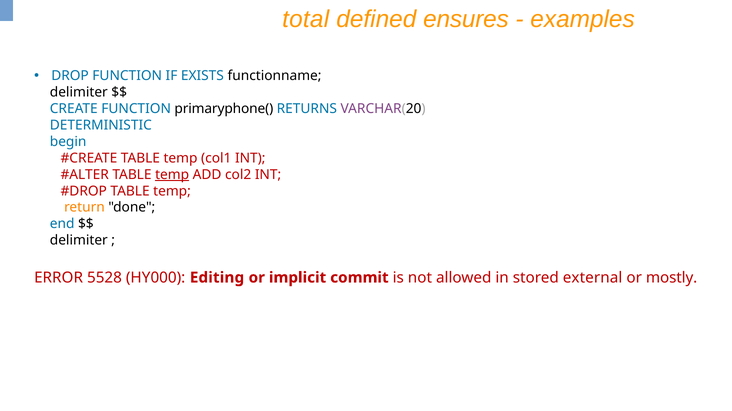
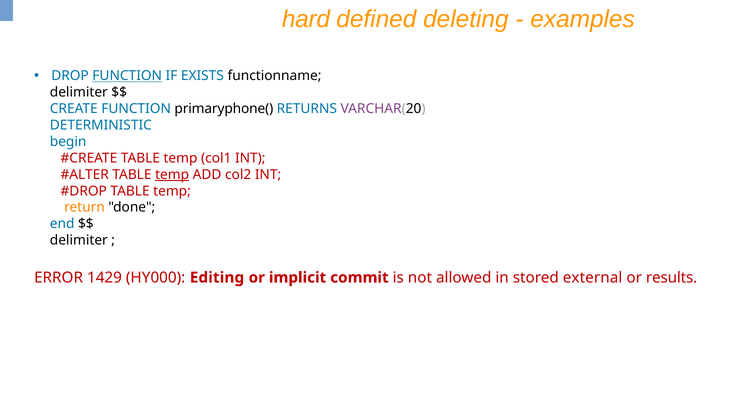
total: total -> hard
ensures: ensures -> deleting
FUNCTION at (127, 76) underline: none -> present
5528: 5528 -> 1429
mostly: mostly -> results
